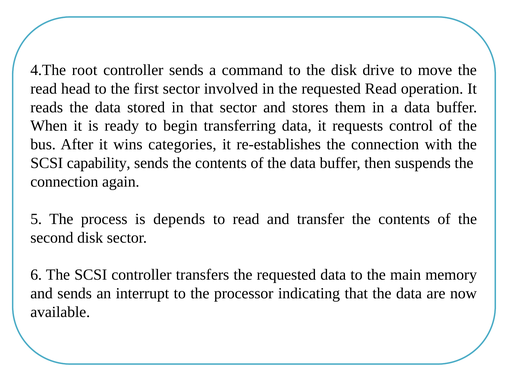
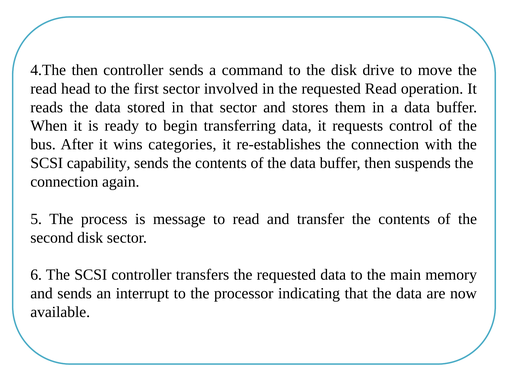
4.The root: root -> then
depends: depends -> message
